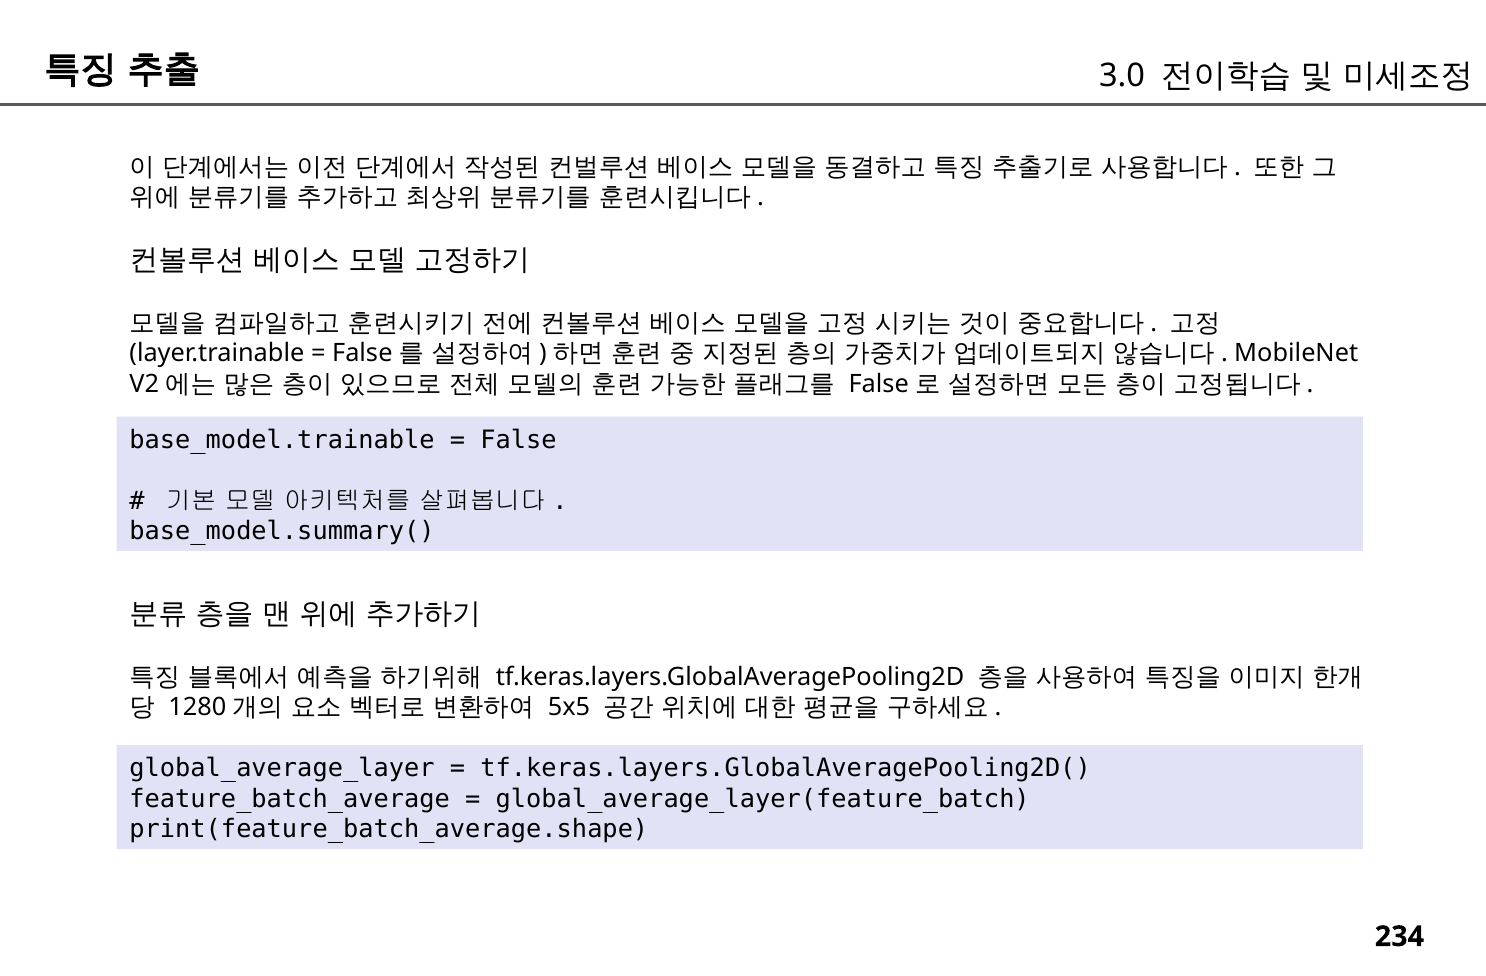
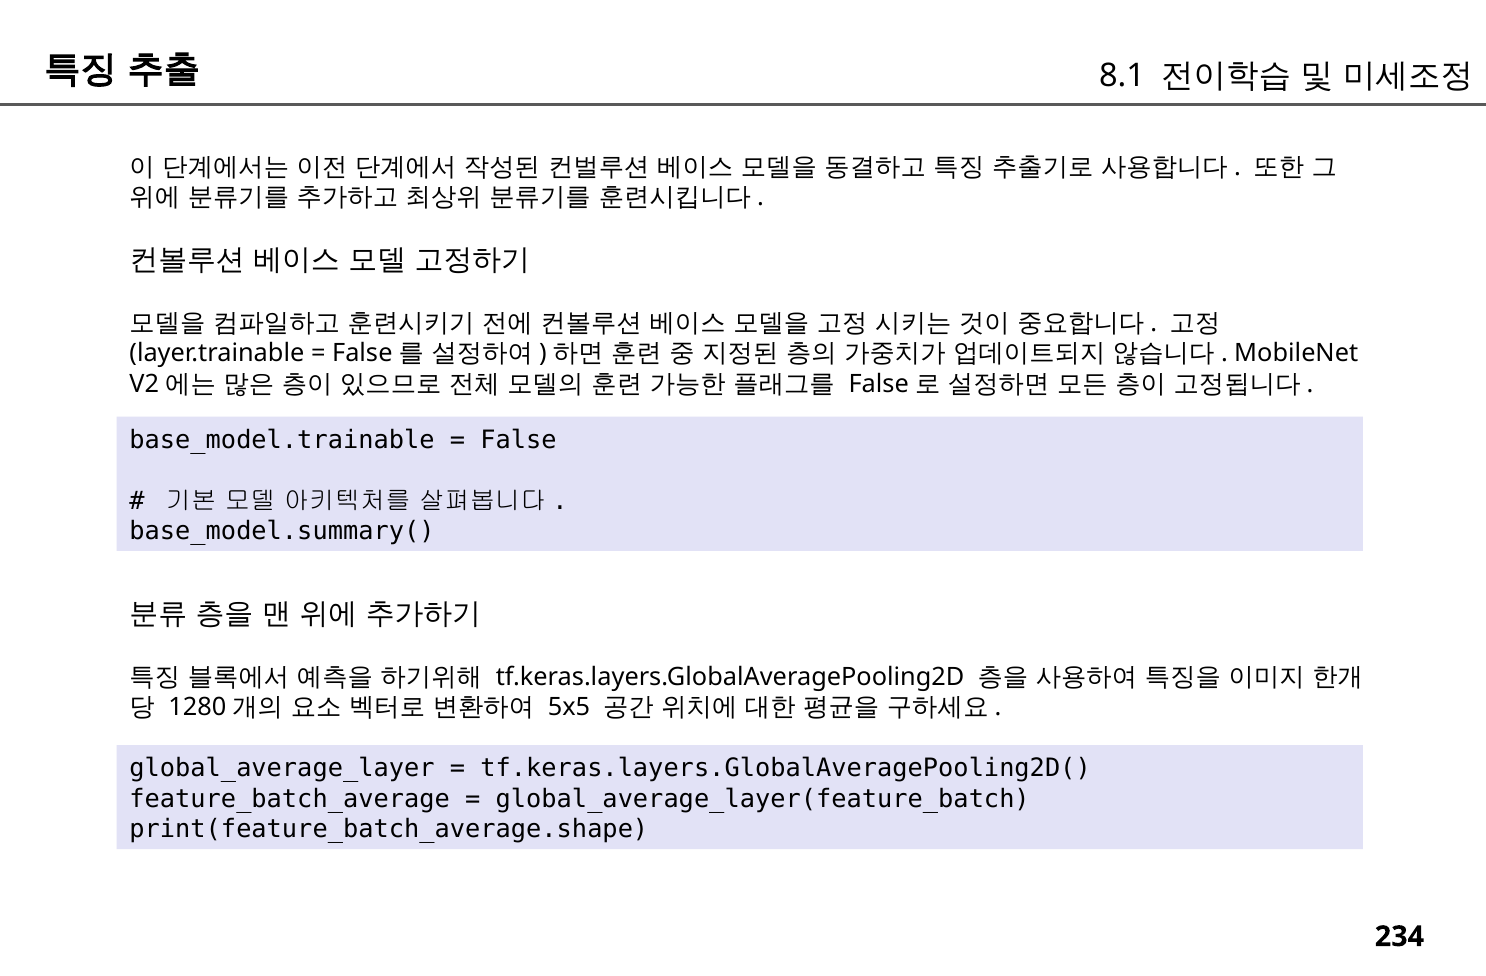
3.0: 3.0 -> 8.1
